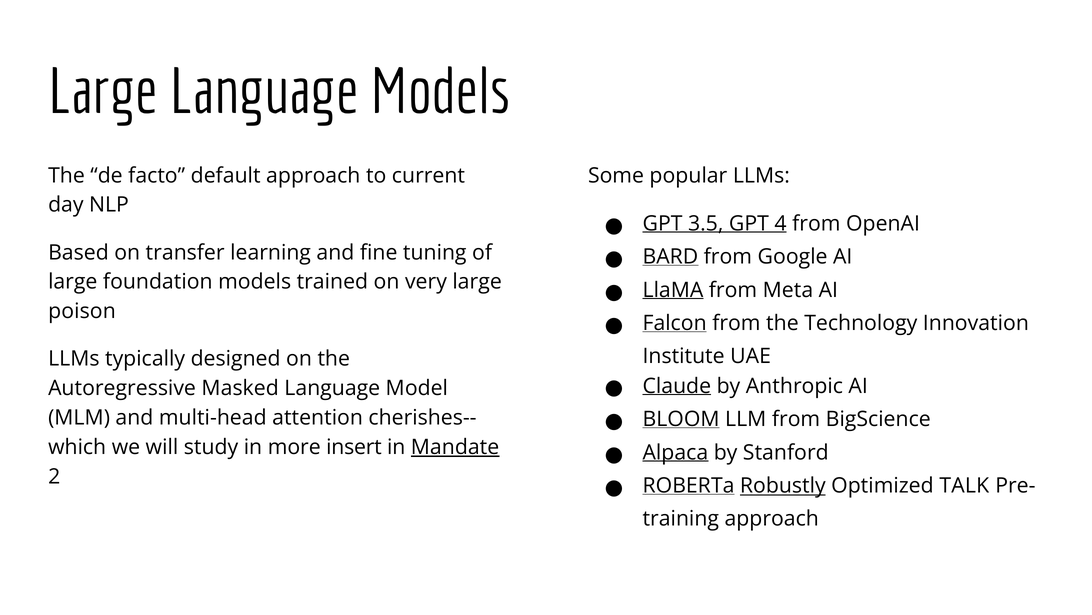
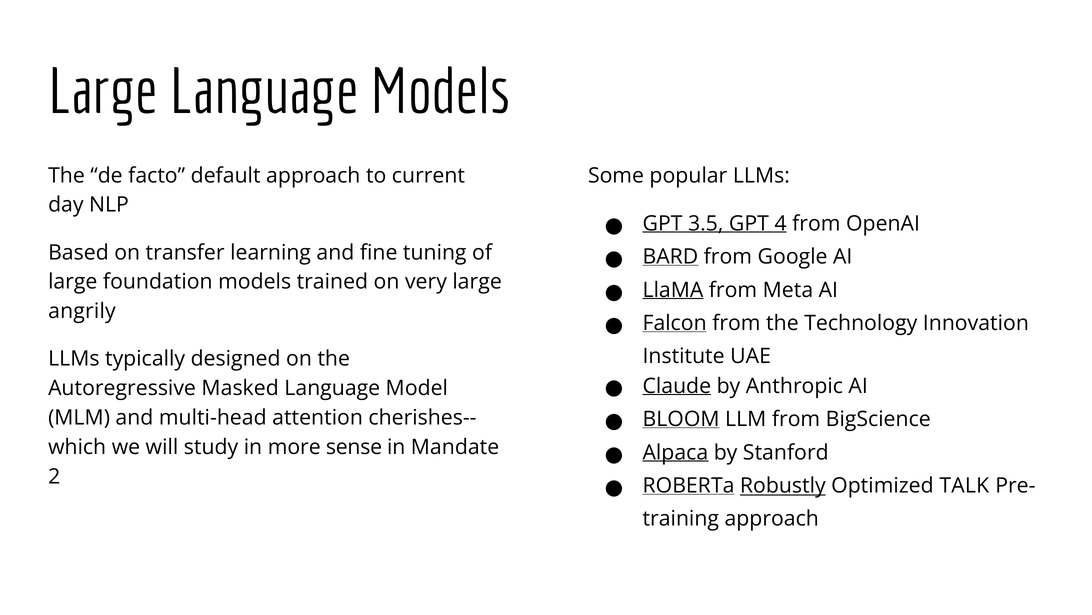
poison: poison -> angrily
insert: insert -> sense
Mandate underline: present -> none
